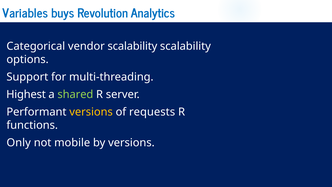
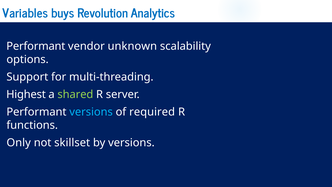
Categorical at (36, 46): Categorical -> Performant
vendor scalability: scalability -> unknown
versions at (91, 112) colour: yellow -> light blue
requests: requests -> required
mobile: mobile -> skillset
